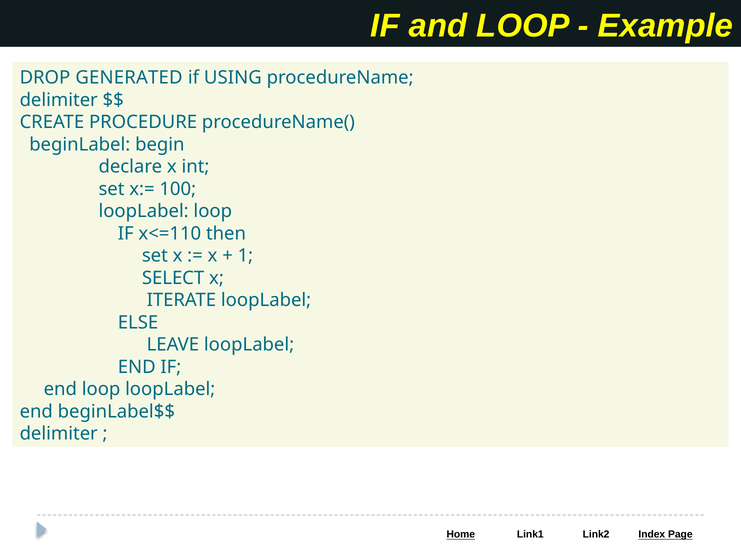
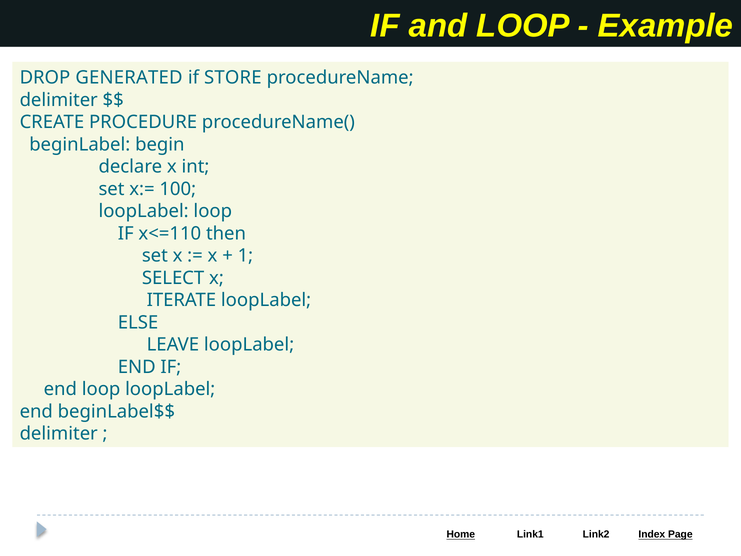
USING: USING -> STORE
